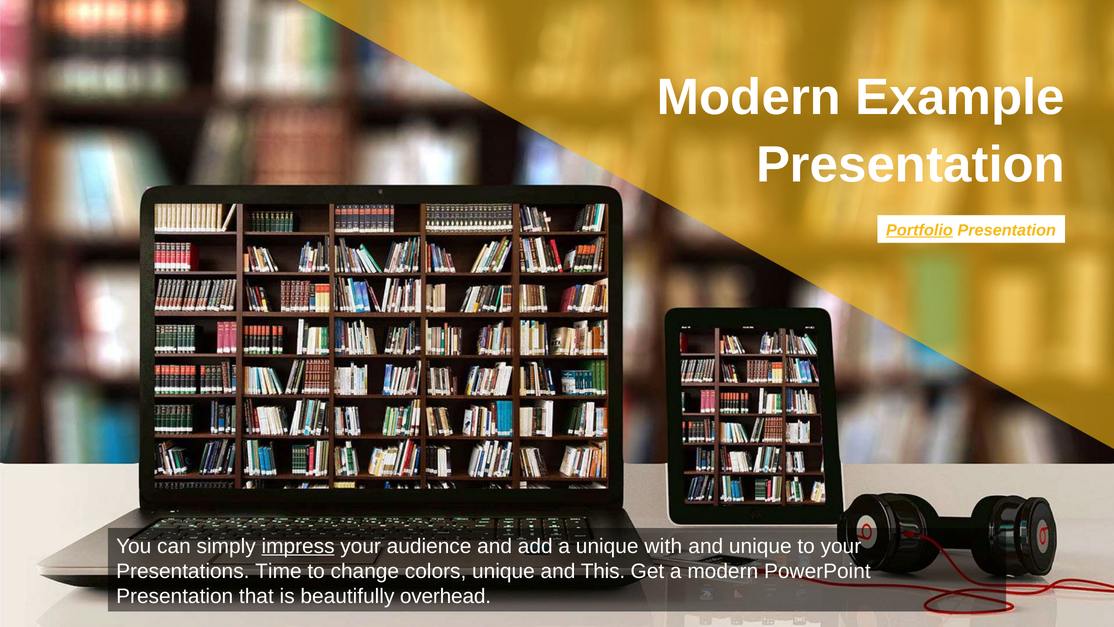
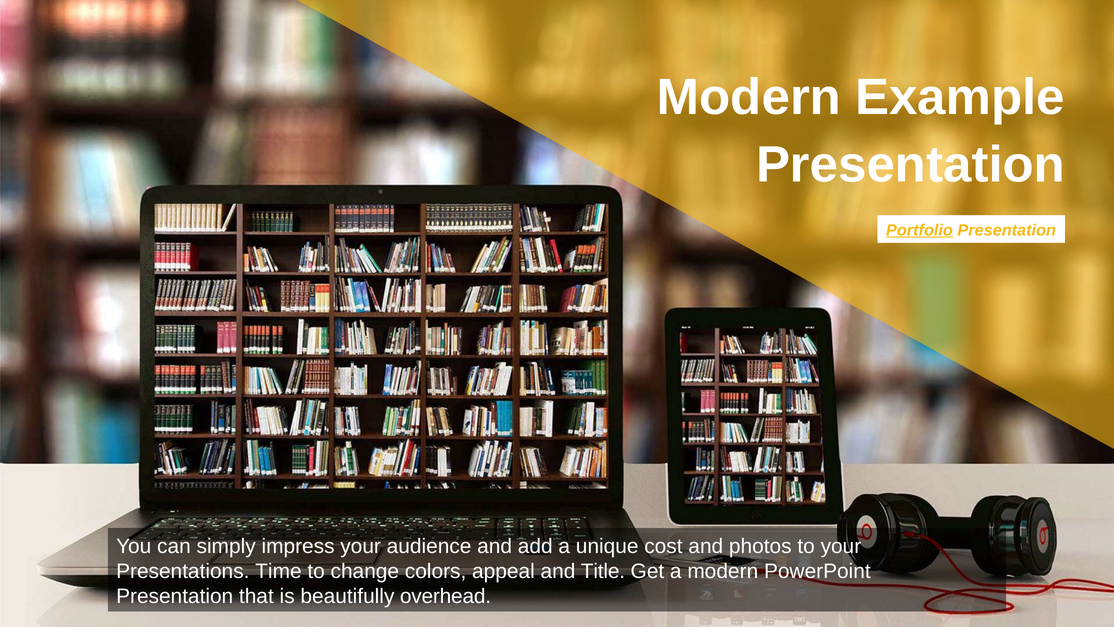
impress underline: present -> none
with: with -> cost
and unique: unique -> photos
colors unique: unique -> appeal
This: This -> Title
